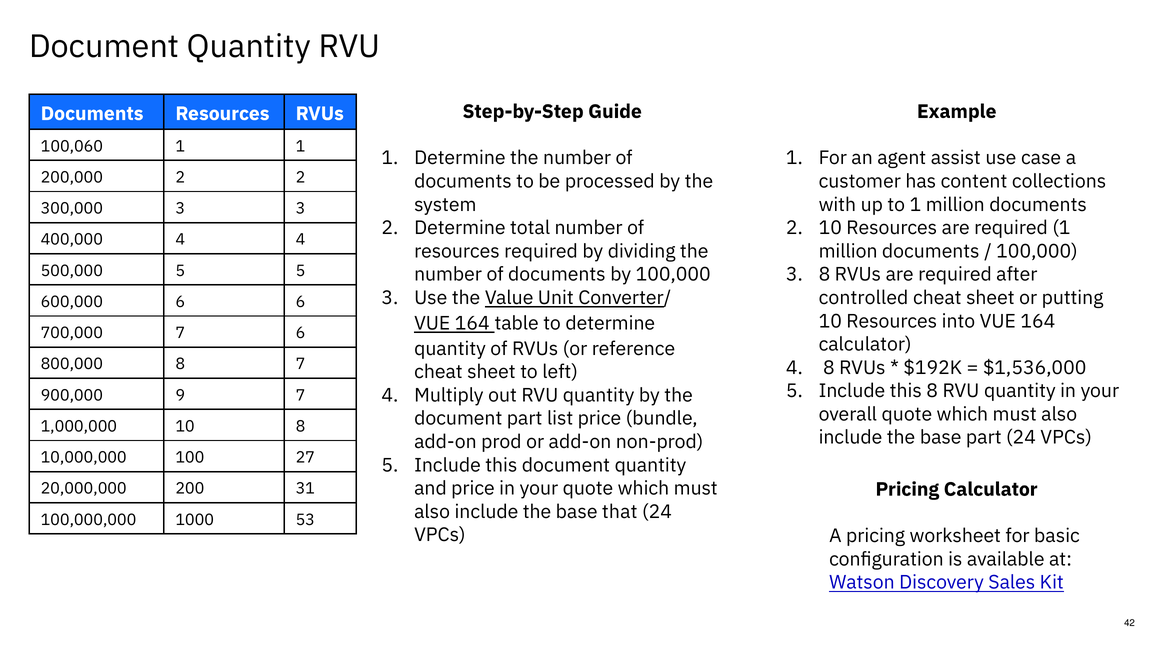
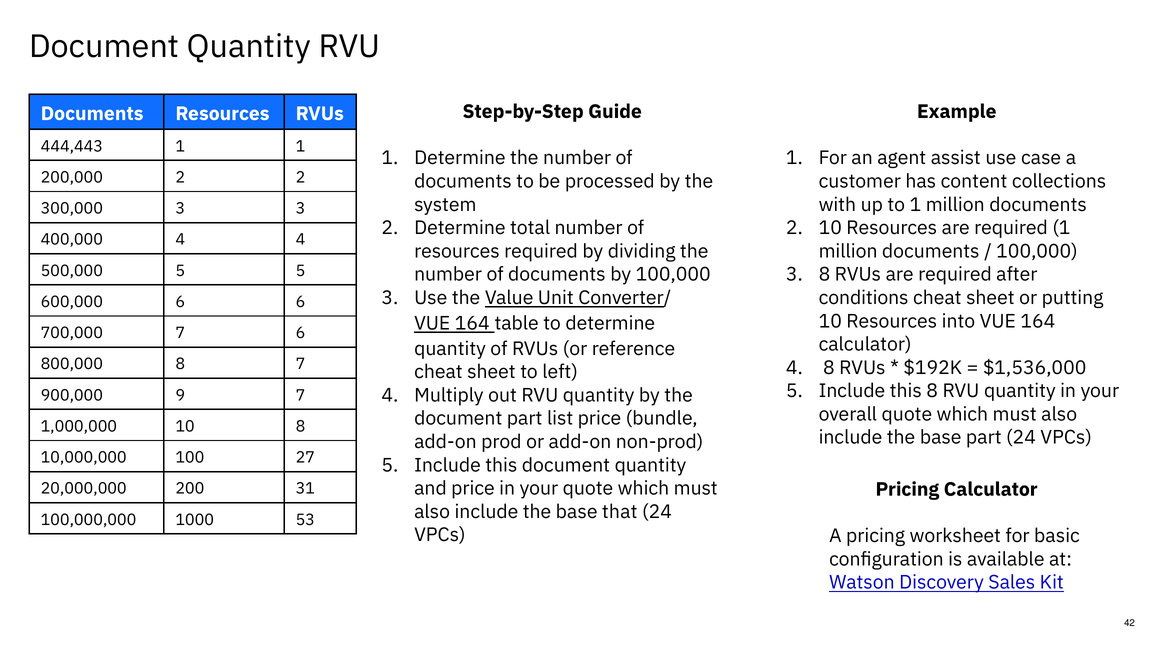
100,060: 100,060 -> 444,443
controlled: controlled -> conditions
